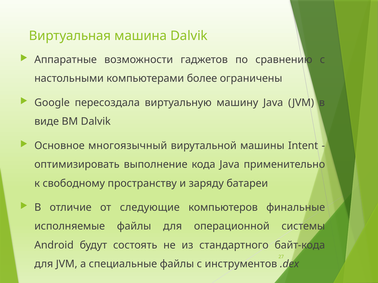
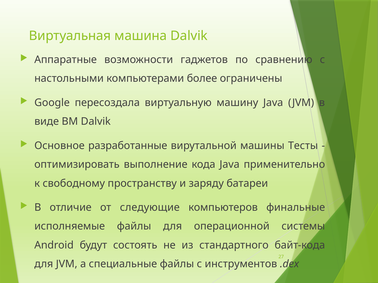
многоязычный: многоязычный -> разработанные
Intent: Intent -> Тесты
